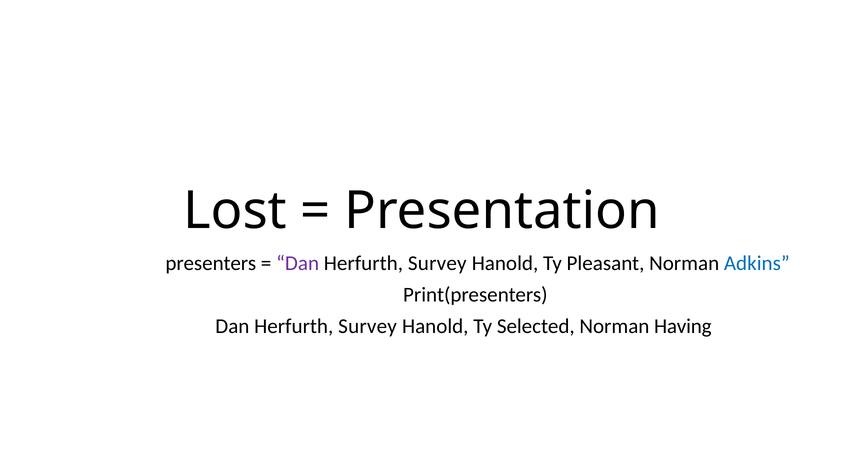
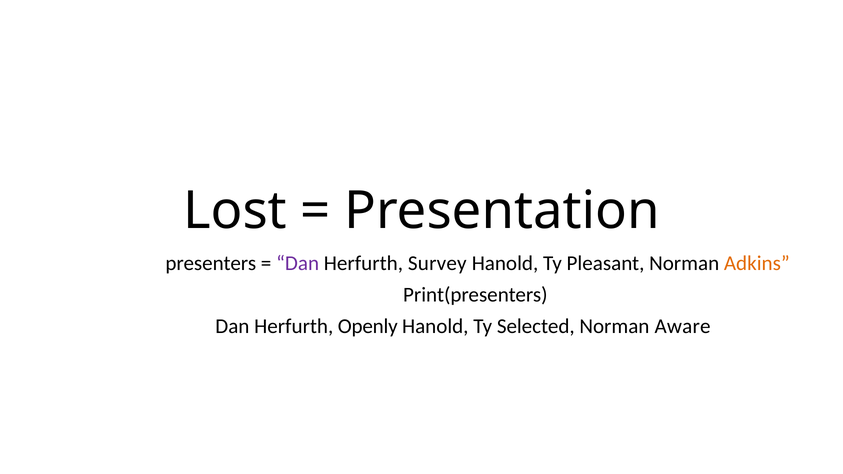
Adkins colour: blue -> orange
Survey at (368, 327): Survey -> Openly
Having: Having -> Aware
